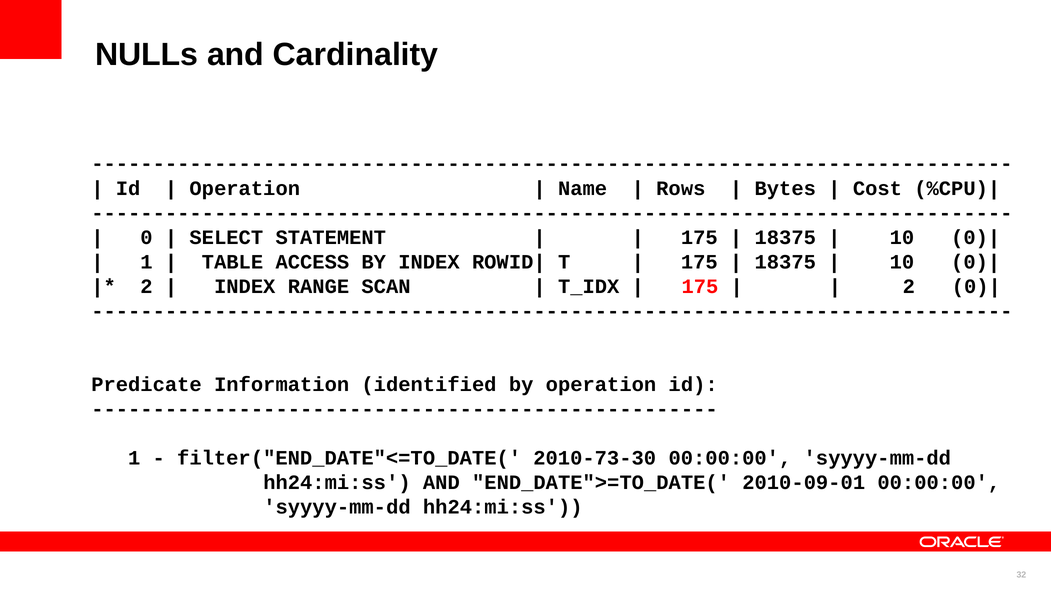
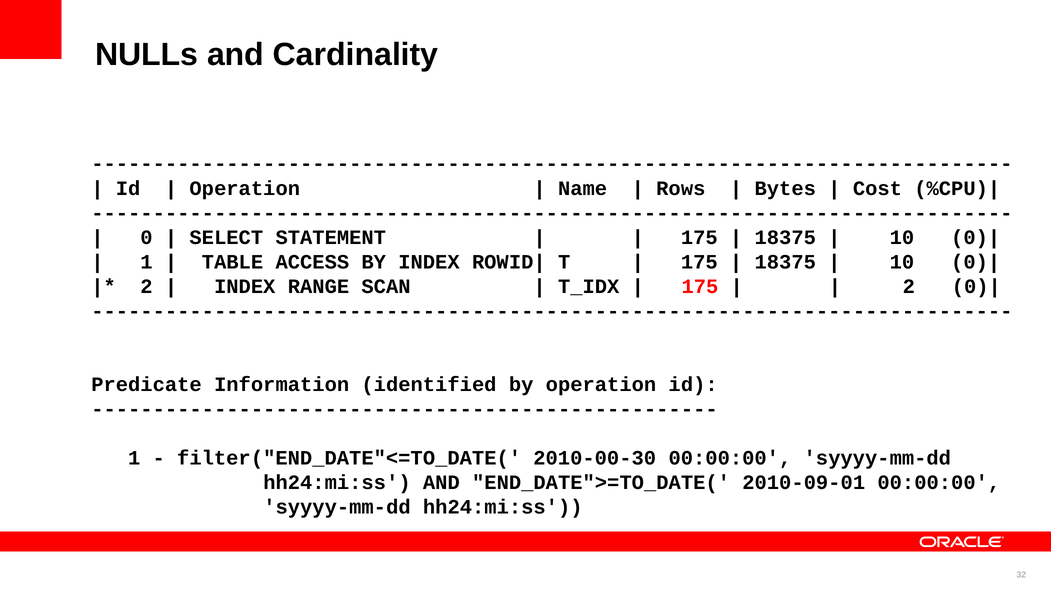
2010-73-30: 2010-73-30 -> 2010-00-30
